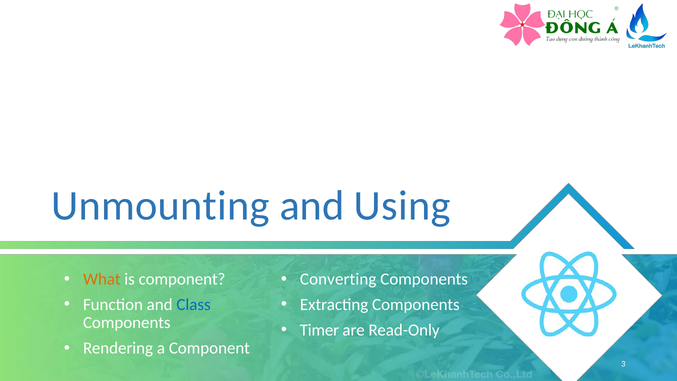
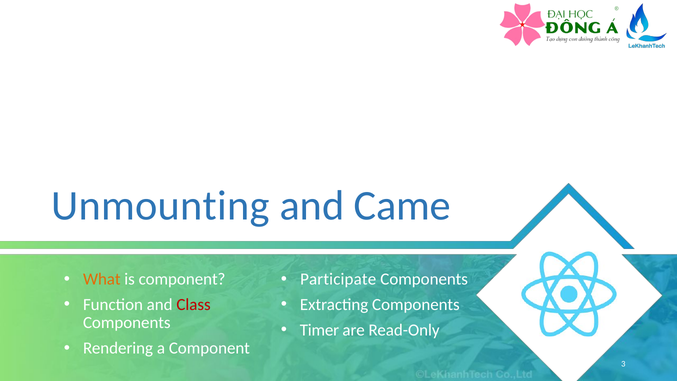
Using: Using -> Came
Converting: Converting -> Participate
Class colour: blue -> red
